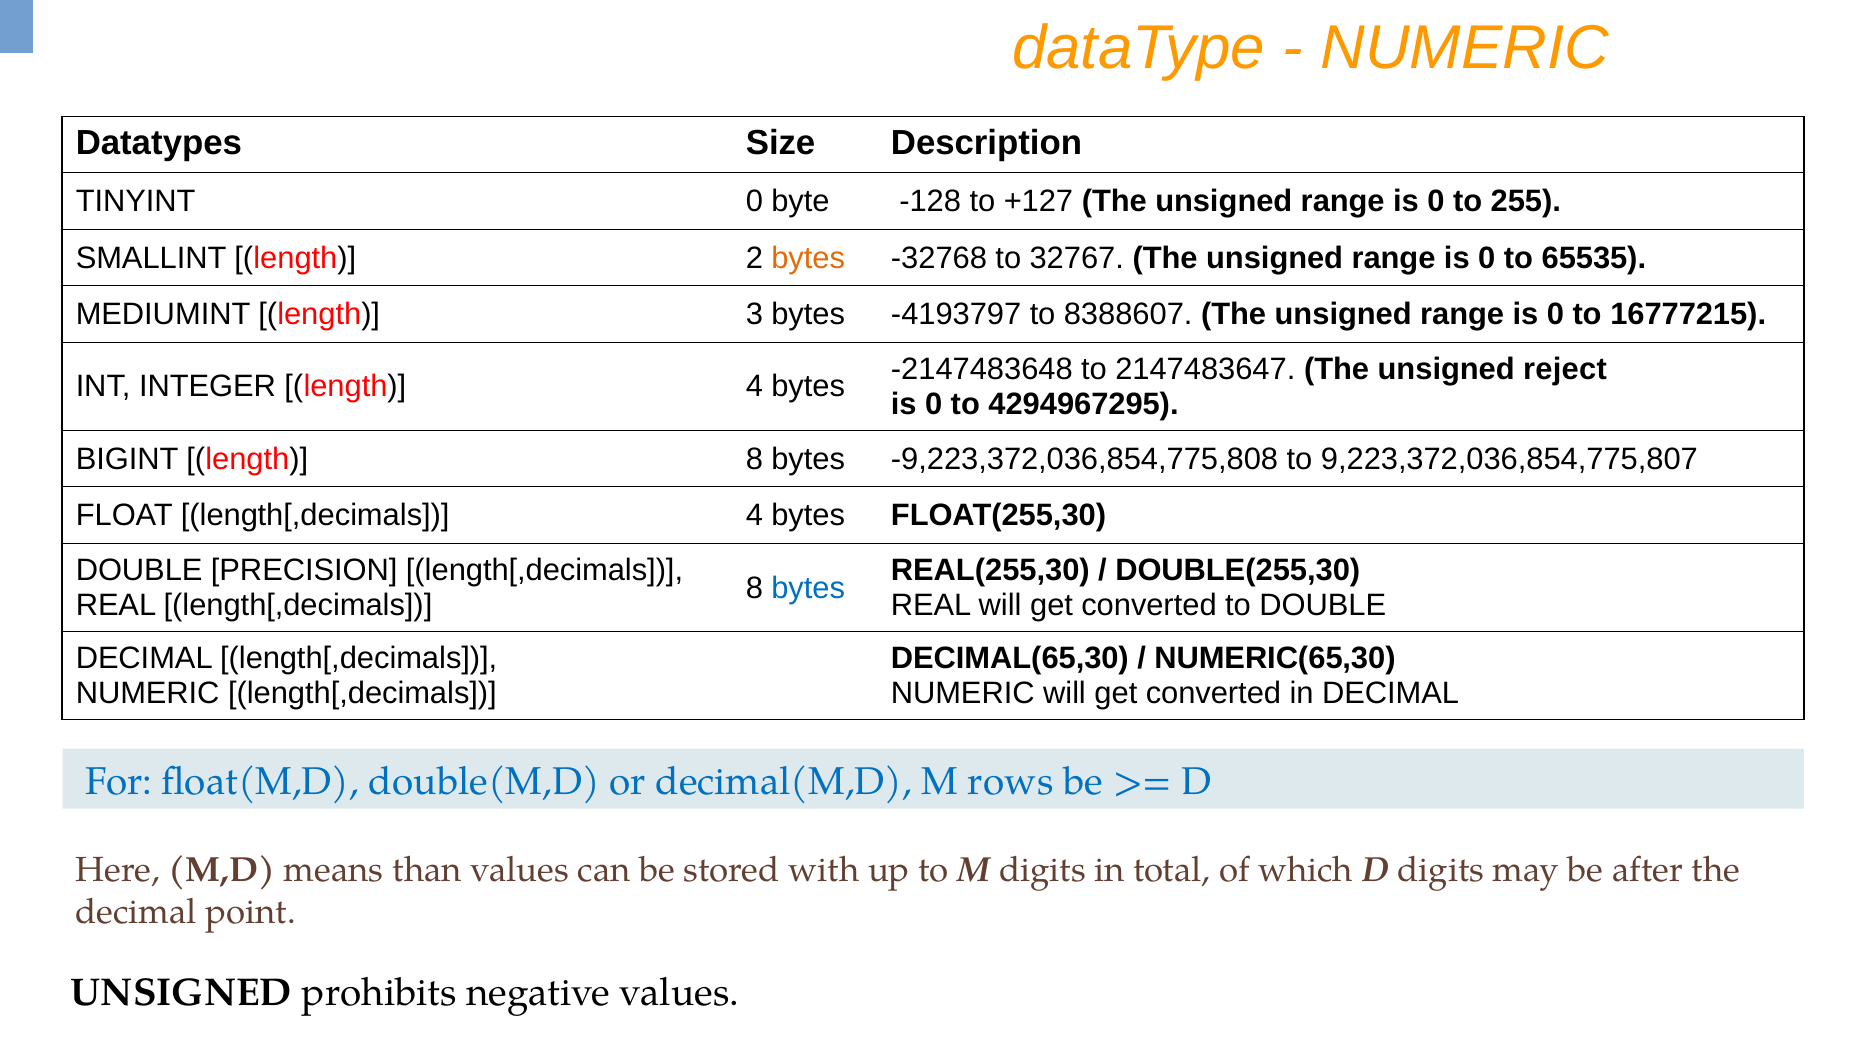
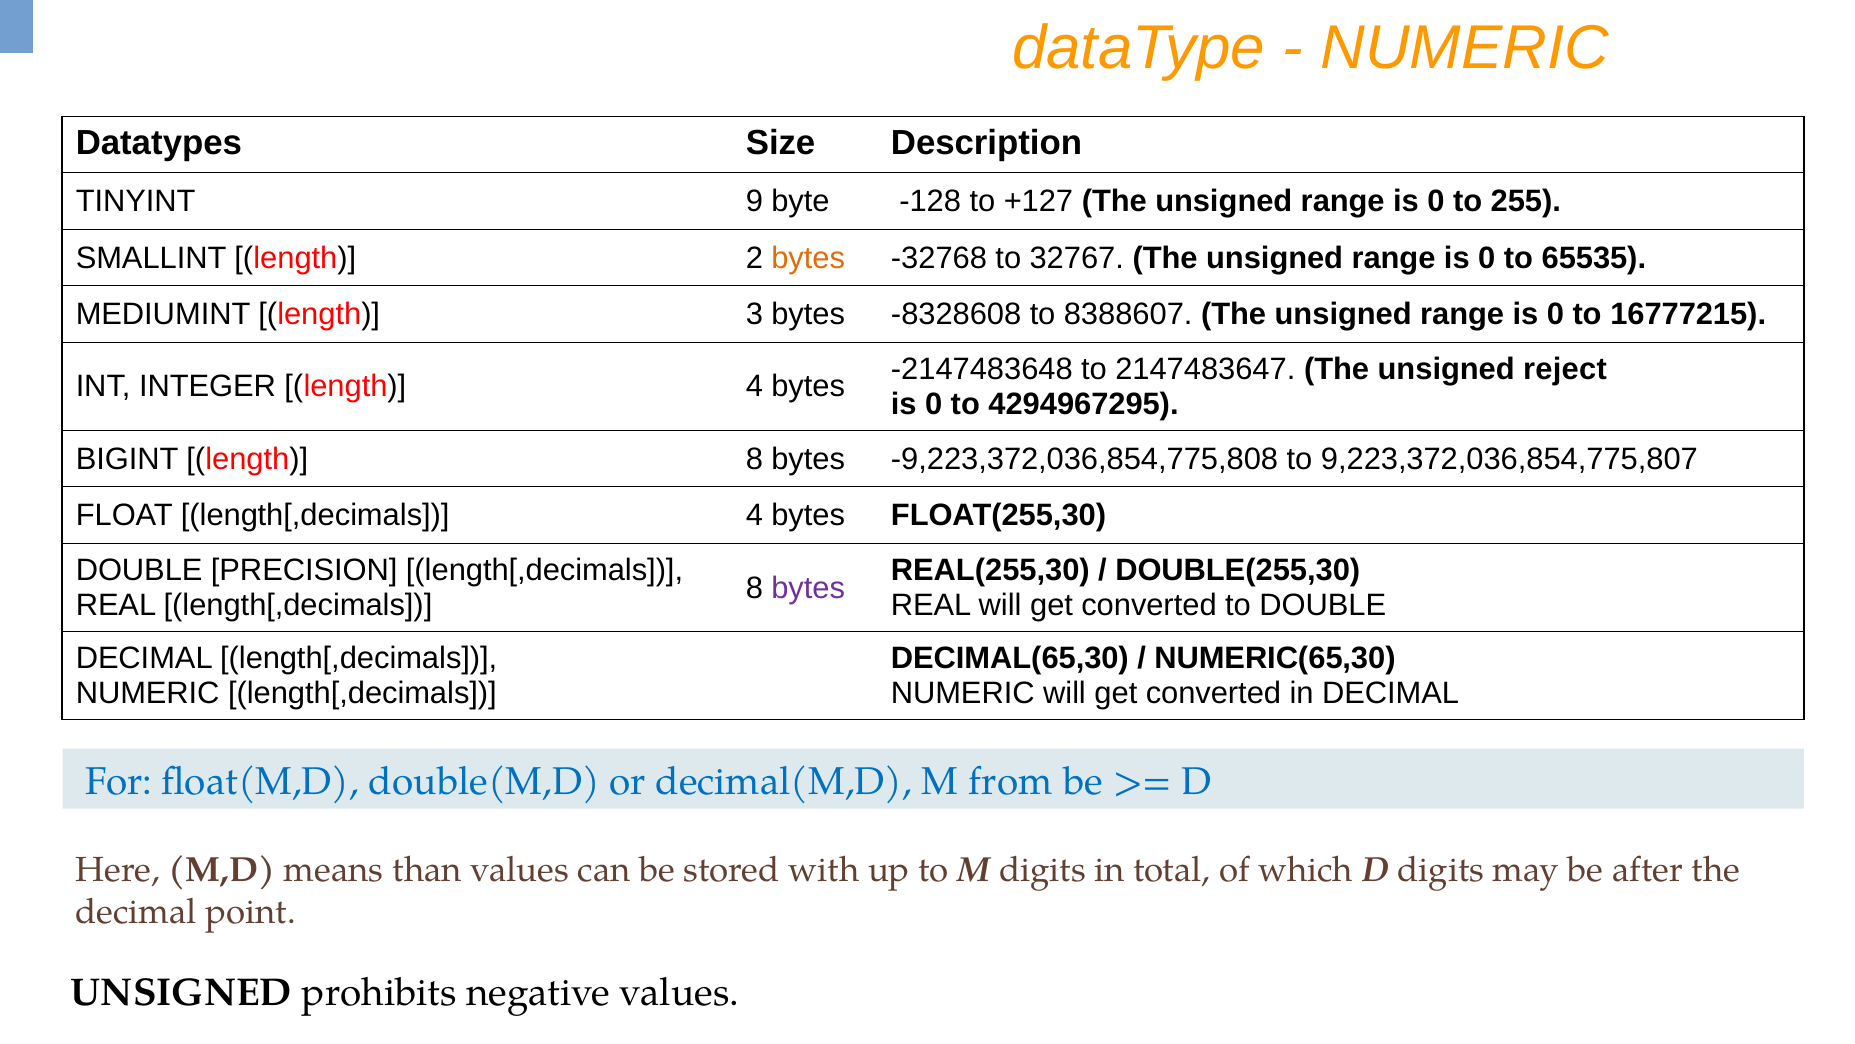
TINYINT 0: 0 -> 9
-4193797: -4193797 -> -8328608
bytes at (808, 587) colour: blue -> purple
rows: rows -> from
